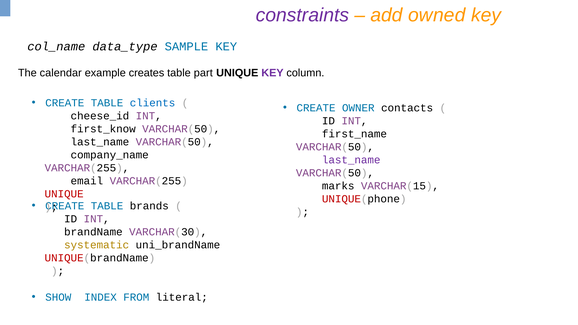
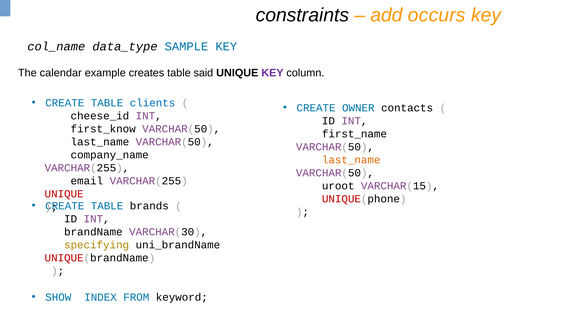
constraints colour: purple -> black
owned: owned -> occurs
part: part -> said
last_name at (351, 160) colour: purple -> orange
marks: marks -> uroot
systematic: systematic -> specifying
literal: literal -> keyword
